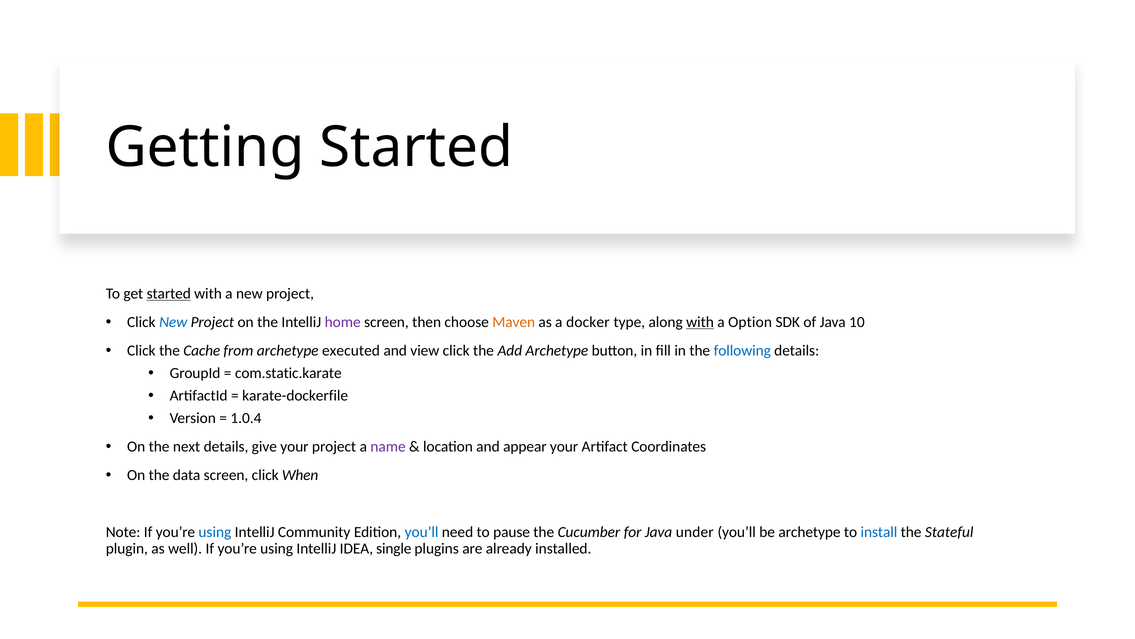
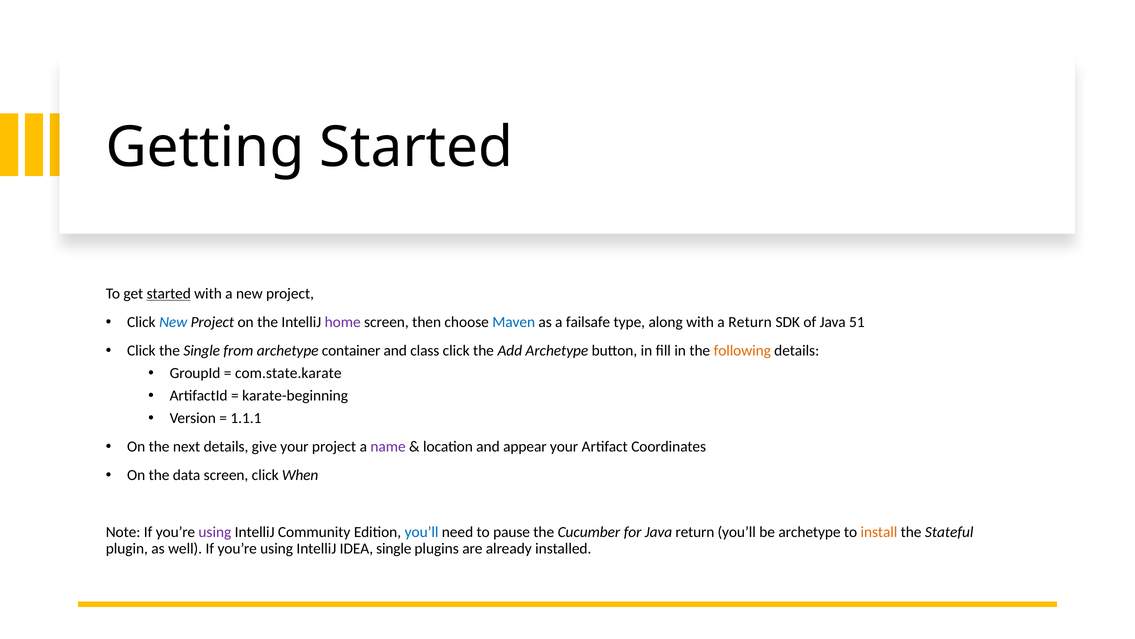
Maven colour: orange -> blue
docker: docker -> failsafe
with at (700, 322) underline: present -> none
a Option: Option -> Return
10: 10 -> 51
the Cache: Cache -> Single
executed: executed -> container
view: view -> class
following colour: blue -> orange
com.static.karate: com.static.karate -> com.state.karate
karate-dockerfile: karate-dockerfile -> karate-beginning
1.0.4: 1.0.4 -> 1.1.1
using at (215, 532) colour: blue -> purple
Java under: under -> return
install colour: blue -> orange
